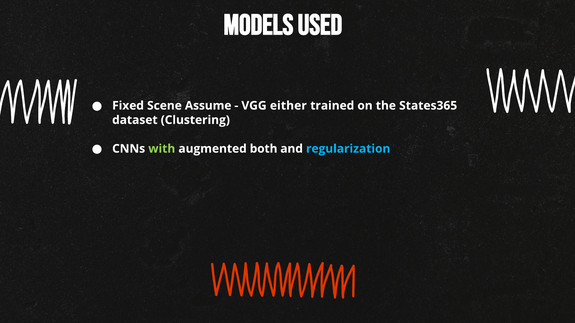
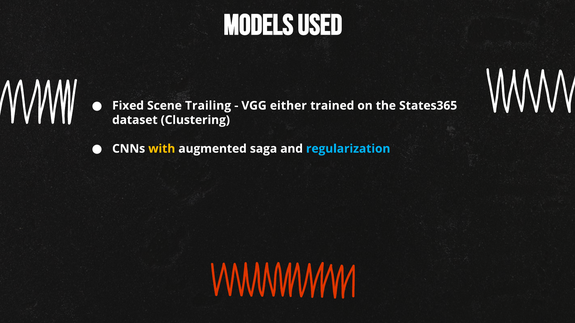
Assume: Assume -> Trailing
with colour: light green -> yellow
both: both -> saga
